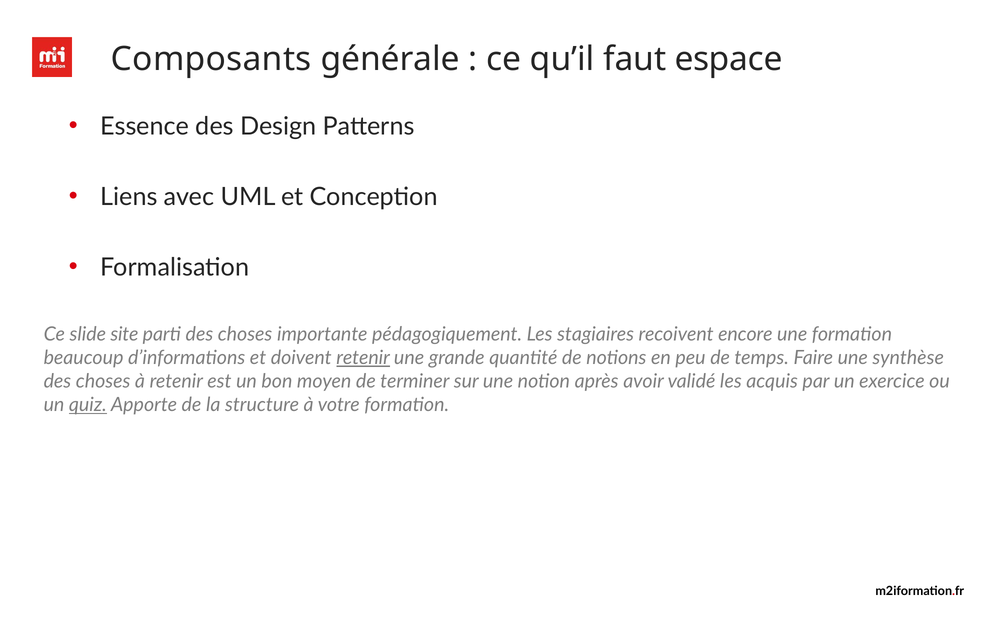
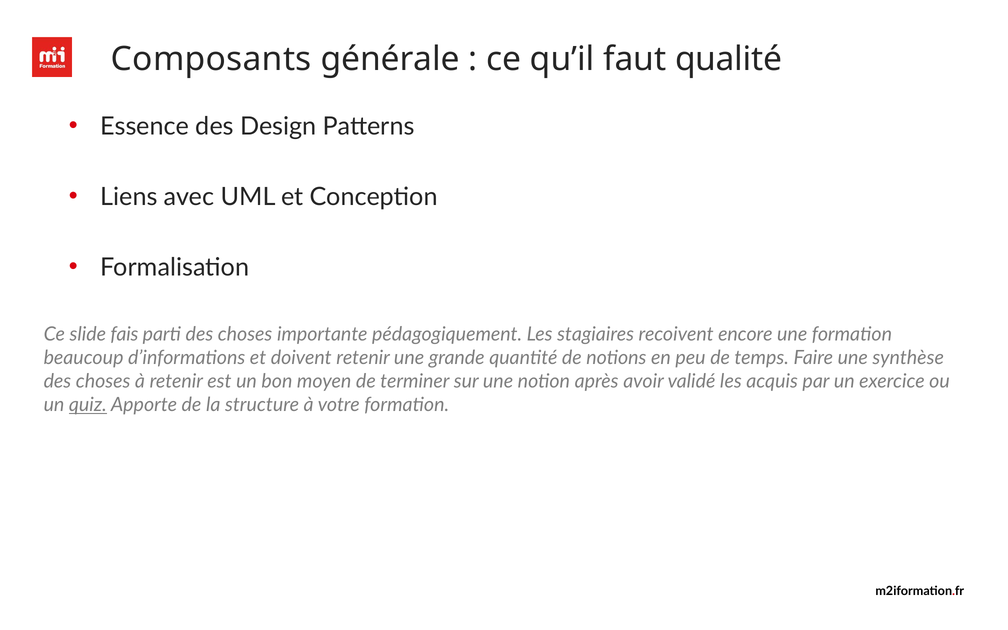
espace: espace -> qualité
site: site -> fais
retenir at (363, 358) underline: present -> none
